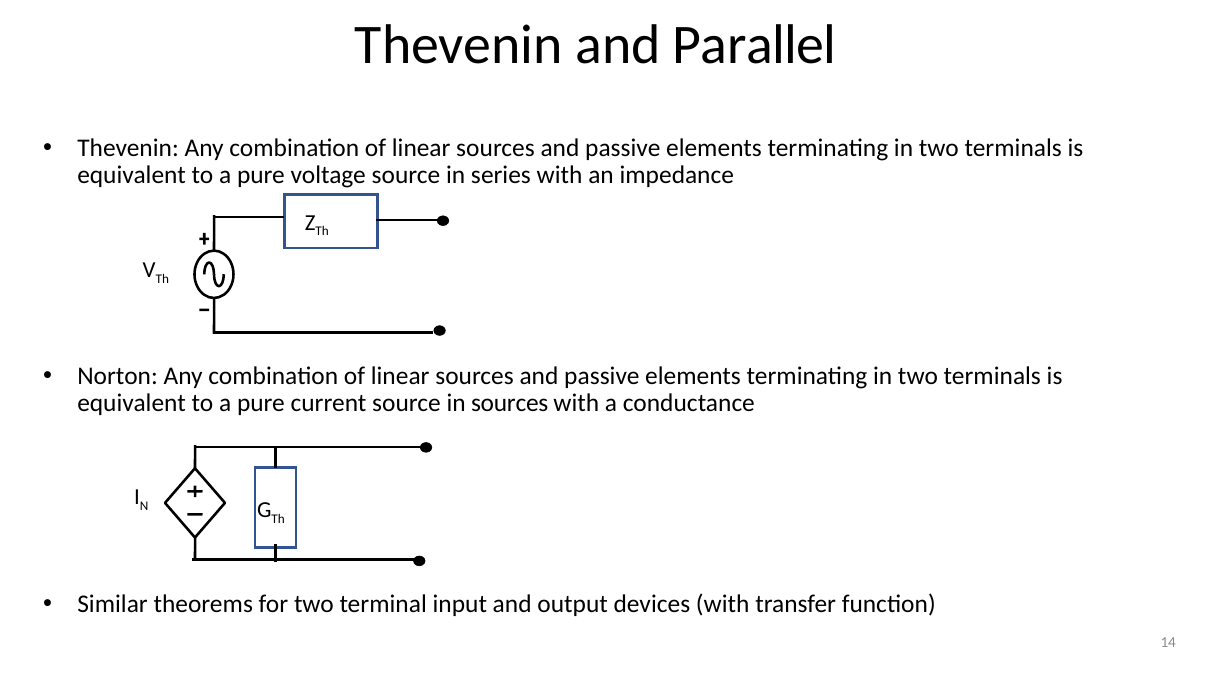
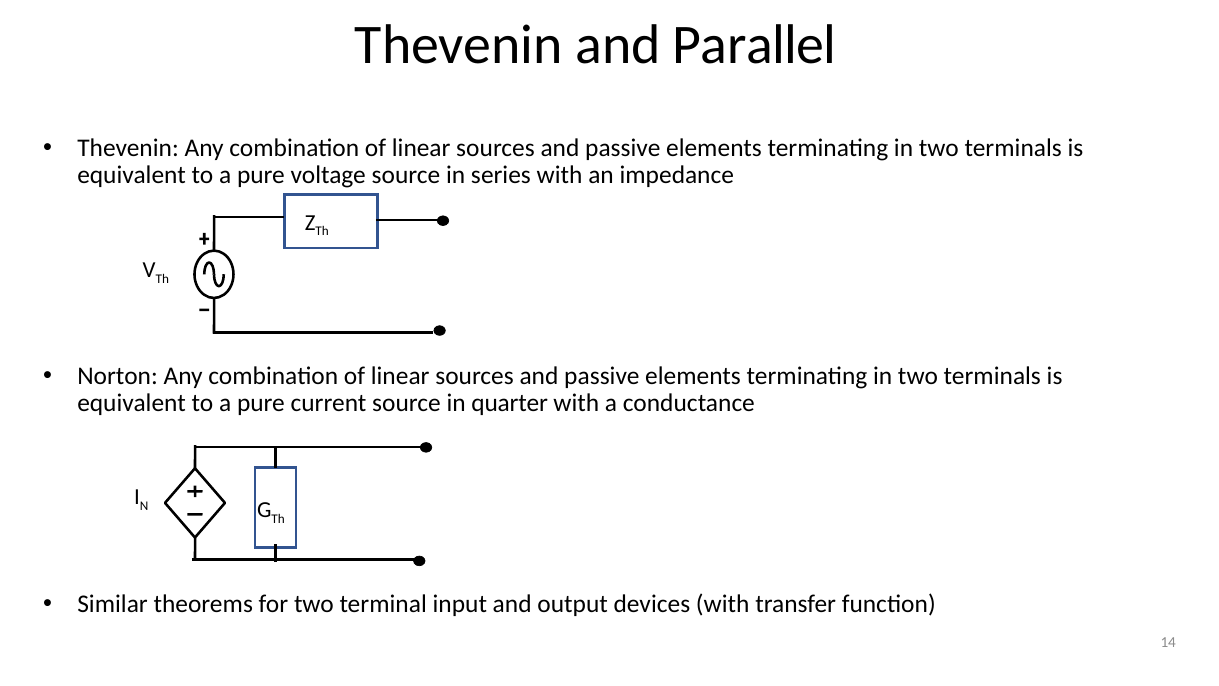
in sources: sources -> quarter
